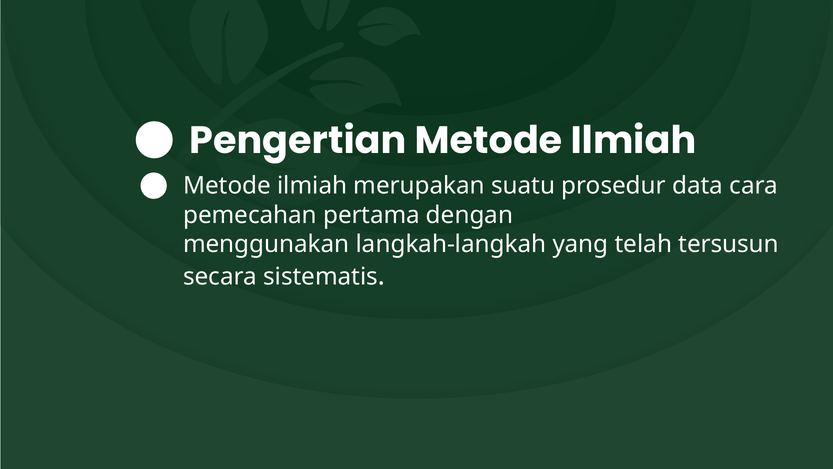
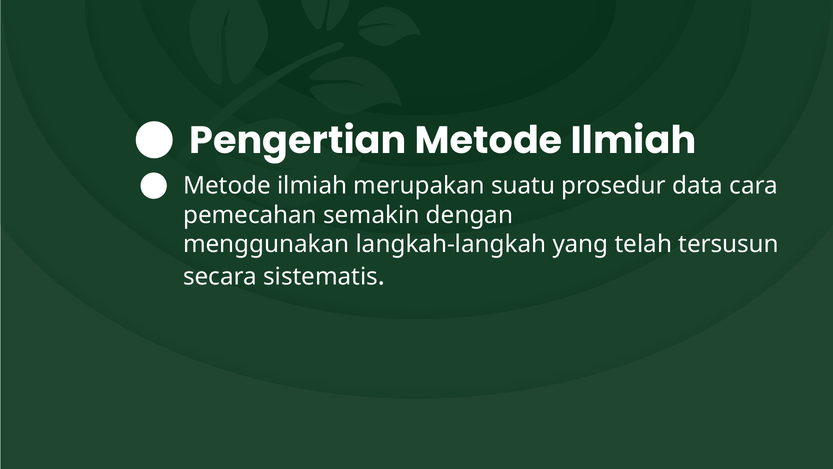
pertama: pertama -> semakin
